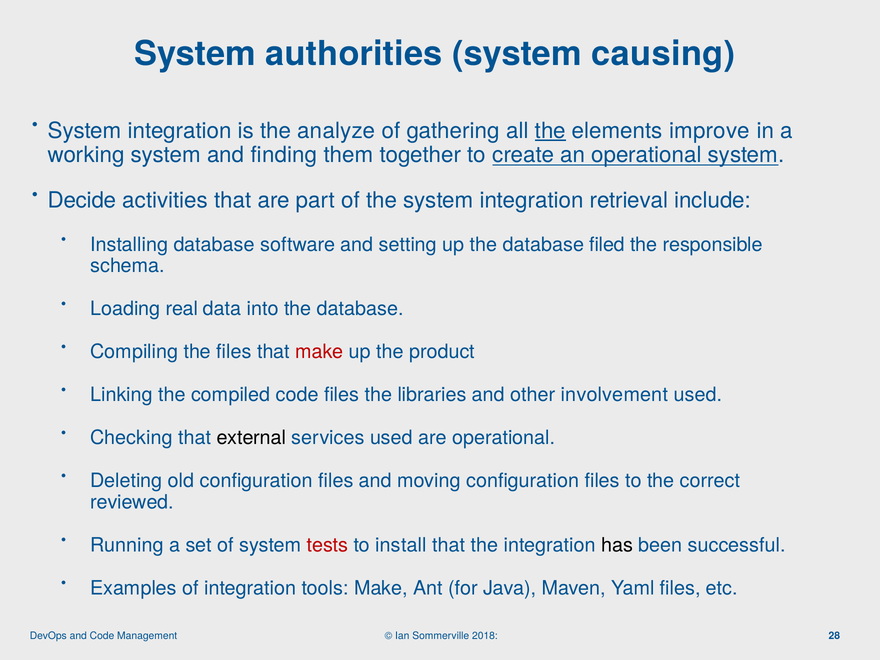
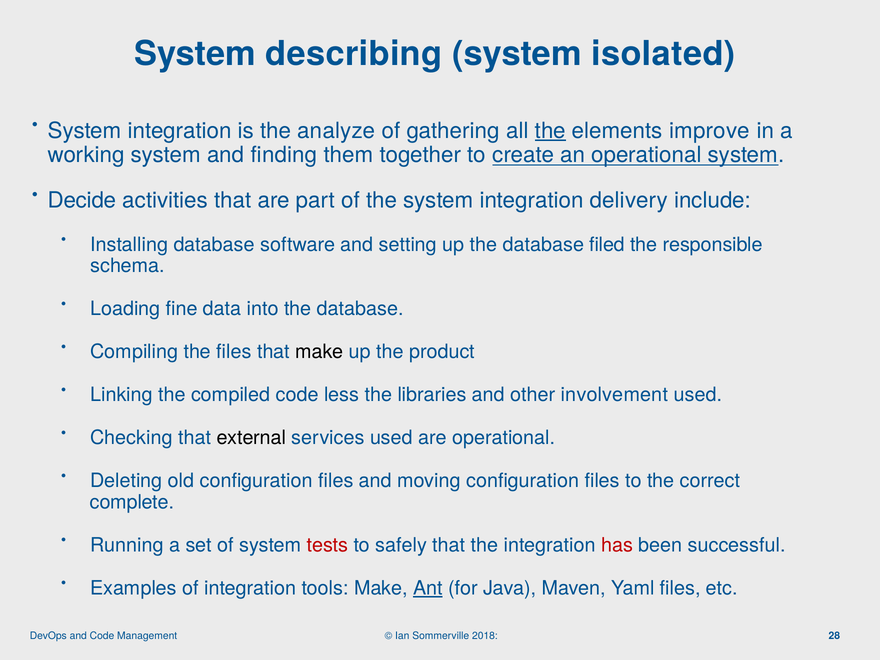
authorities: authorities -> describing
causing: causing -> isolated
retrieval: retrieval -> delivery
real: real -> fine
make at (319, 352) colour: red -> black
code files: files -> less
reviewed: reviewed -> complete
install: install -> safely
has colour: black -> red
Ant underline: none -> present
